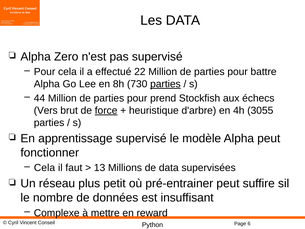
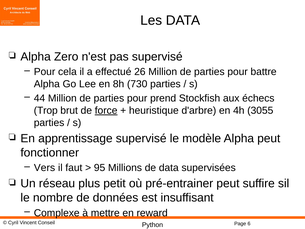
22: 22 -> 26
parties at (165, 84) underline: present -> none
Vers: Vers -> Trop
Cela at (44, 168): Cela -> Vers
13: 13 -> 95
